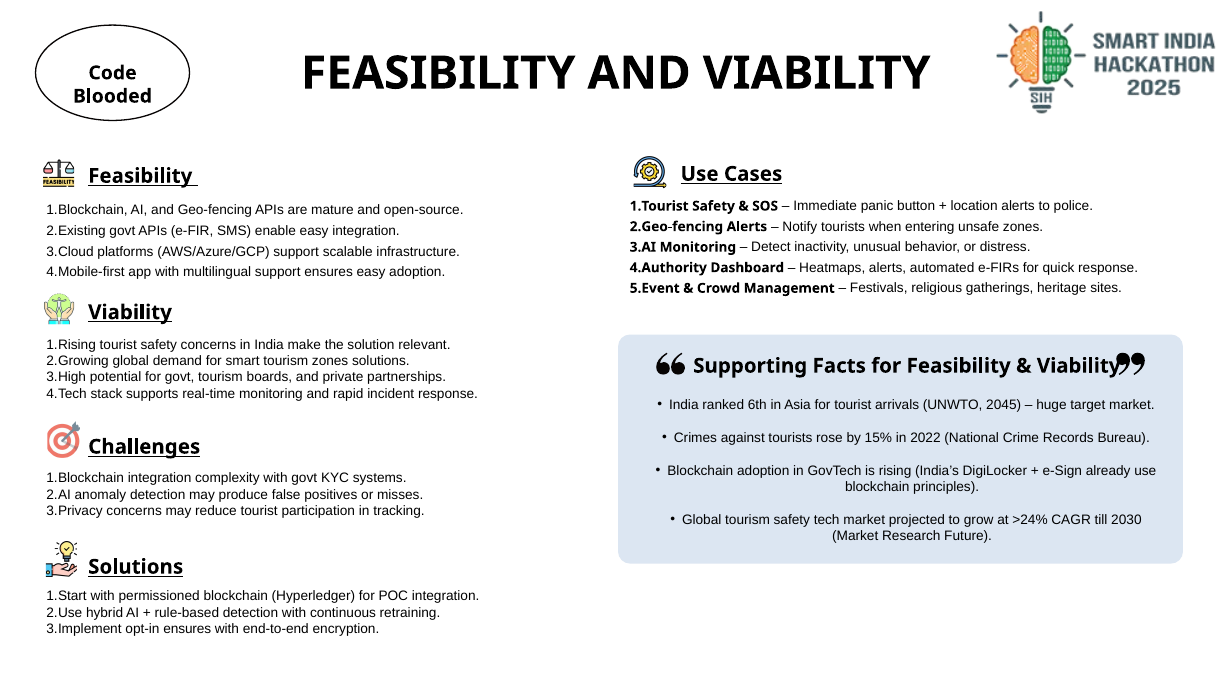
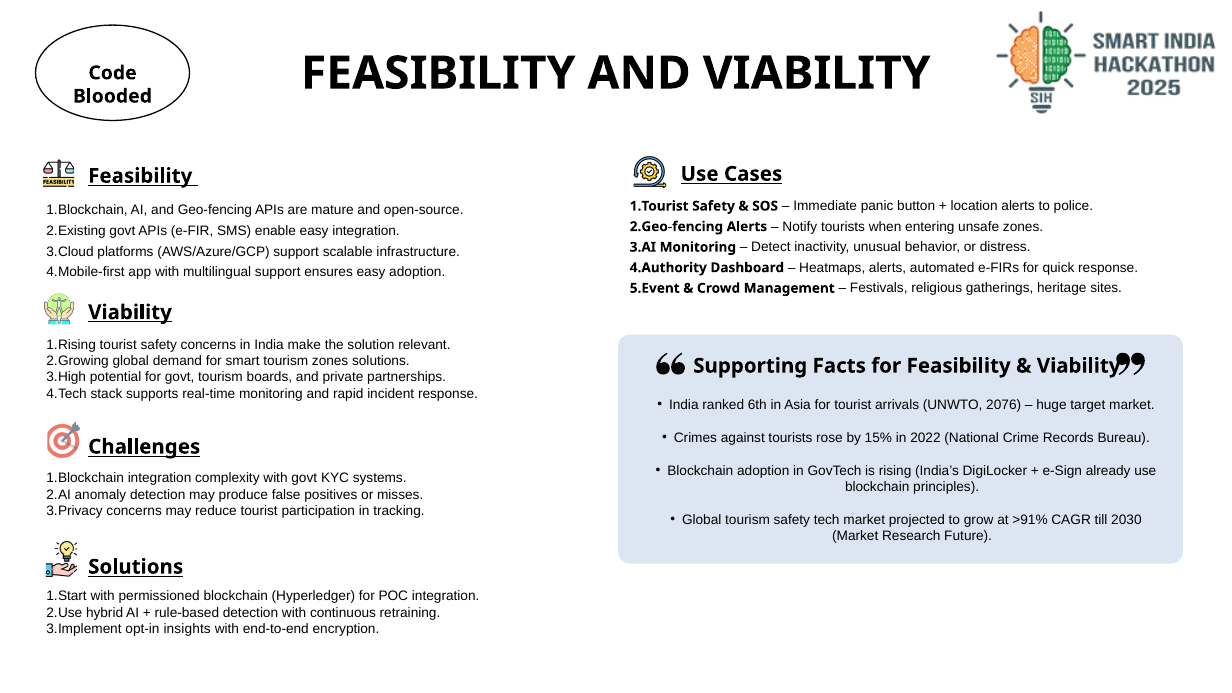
2045: 2045 -> 2076
>24%: >24% -> >91%
opt-in ensures: ensures -> insights
